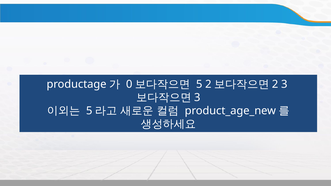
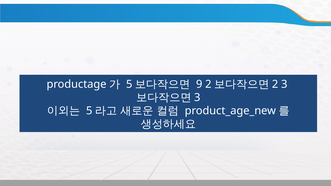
0 at (129, 84): 0 -> 5
5 at (199, 84): 5 -> 9
